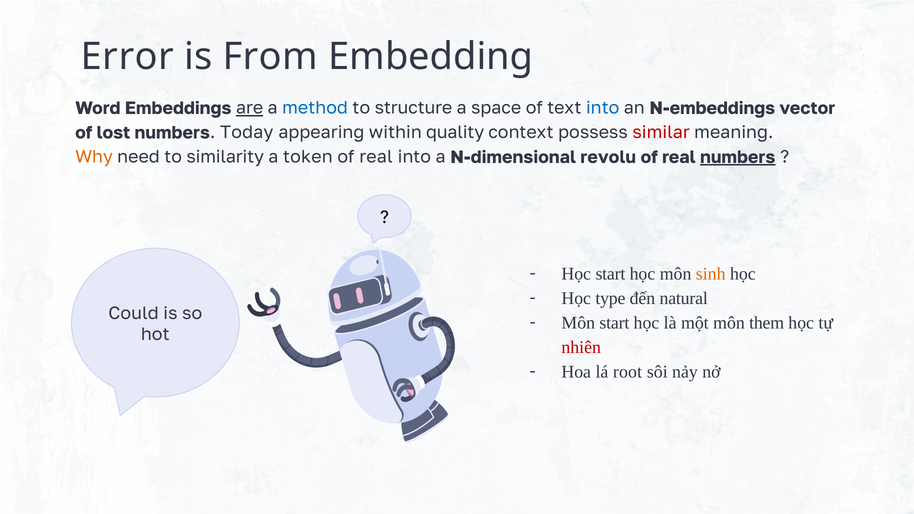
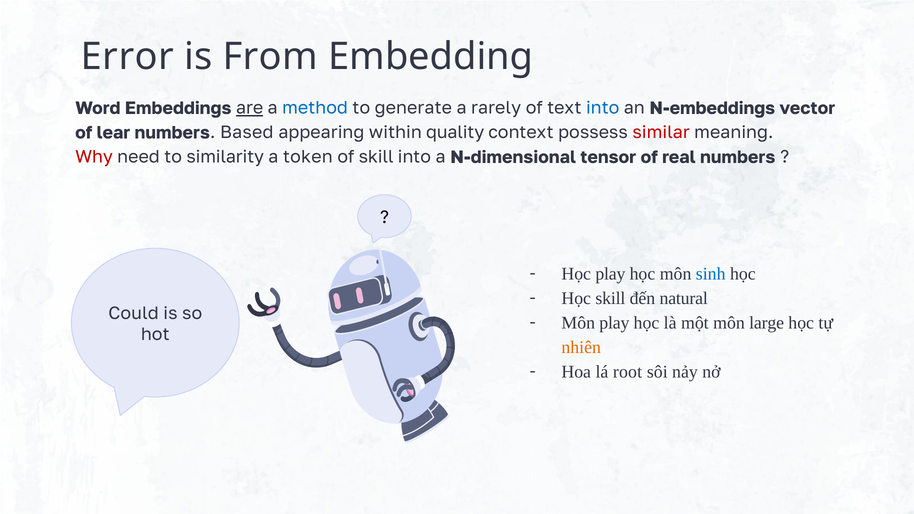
structure: structure -> generate
space: space -> rarely
lost: lost -> lear
Today: Today -> Based
Why colour: orange -> red
real at (376, 157): real -> skill
revolu: revolu -> tensor
numbers at (738, 157) underline: present -> none
Học start: start -> play
sinh colour: orange -> blue
Học type: type -> skill
Môn start: start -> play
them: them -> large
nhiên colour: red -> orange
